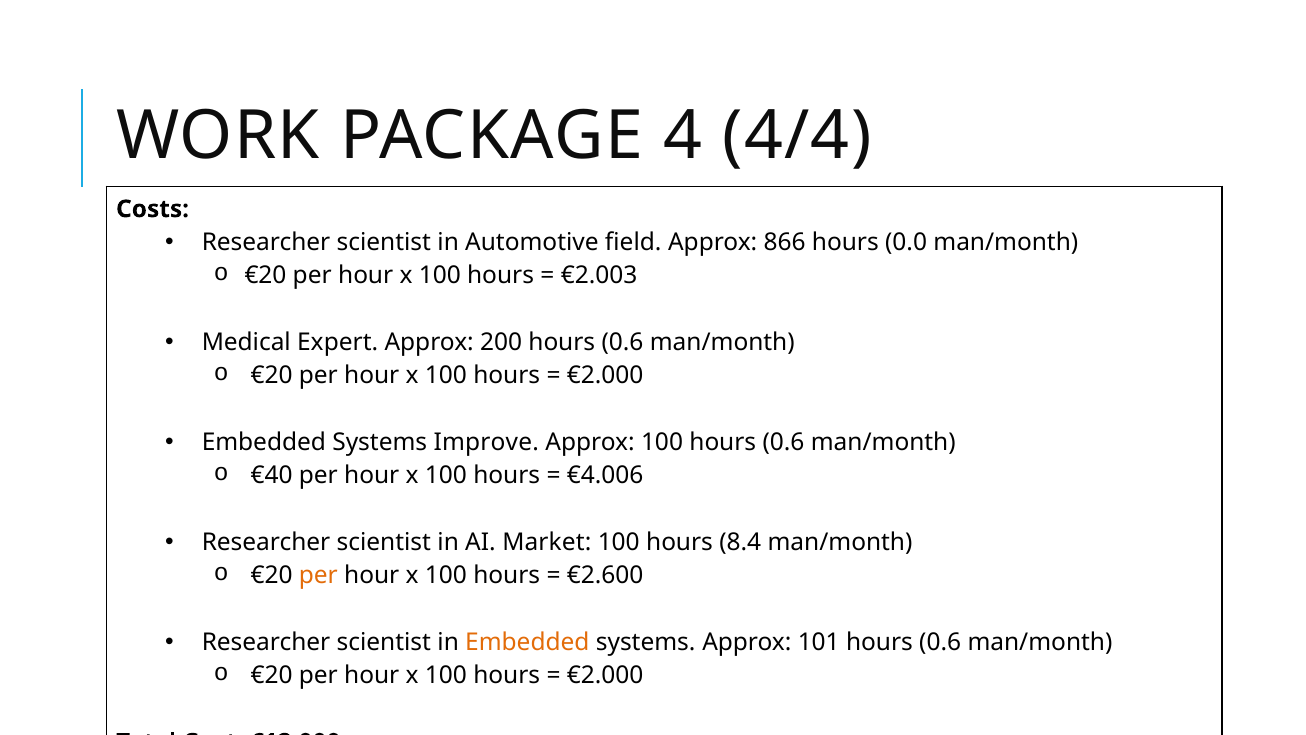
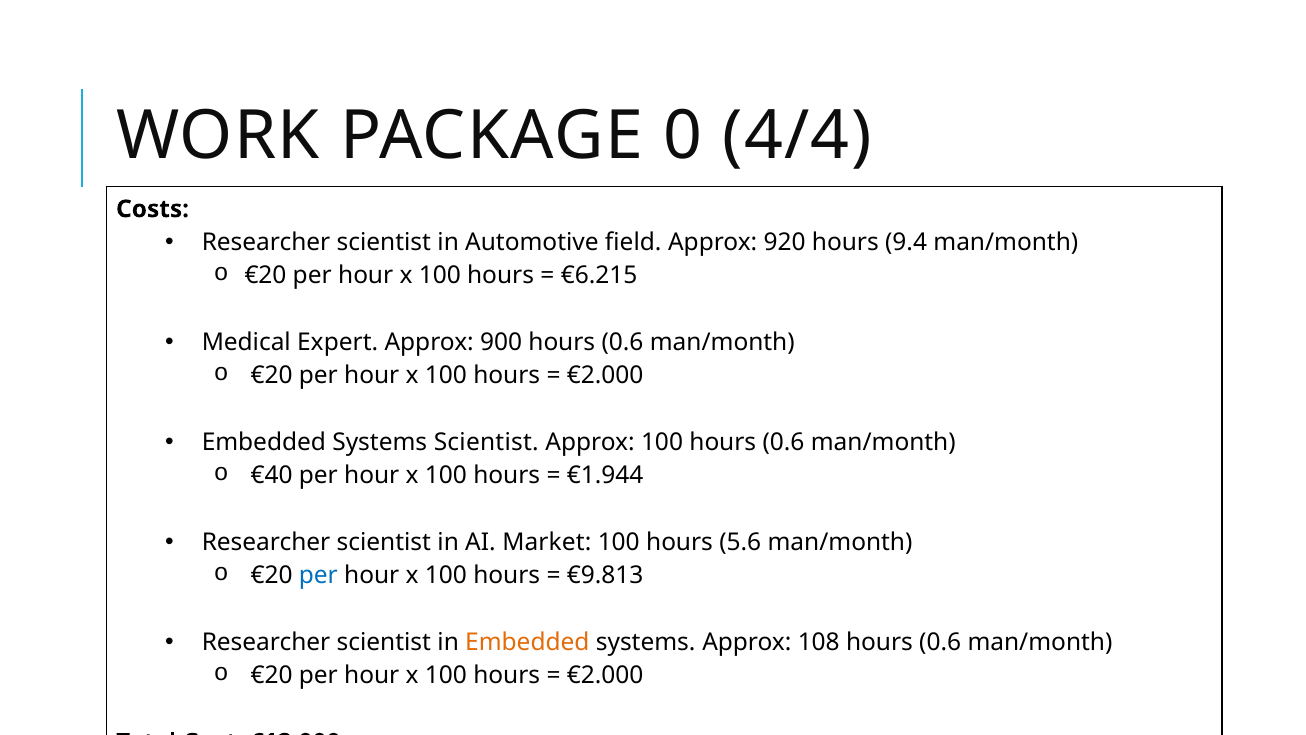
4: 4 -> 0
866: 866 -> 920
0.0: 0.0 -> 9.4
€2.003: €2.003 -> €6.215
200: 200 -> 900
Systems Improve: Improve -> Scientist
€4.006: €4.006 -> €1.944
8.4: 8.4 -> 5.6
per at (318, 575) colour: orange -> blue
€2.600: €2.600 -> €9.813
101: 101 -> 108
